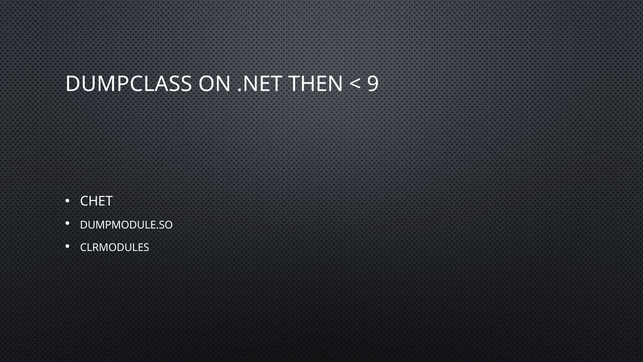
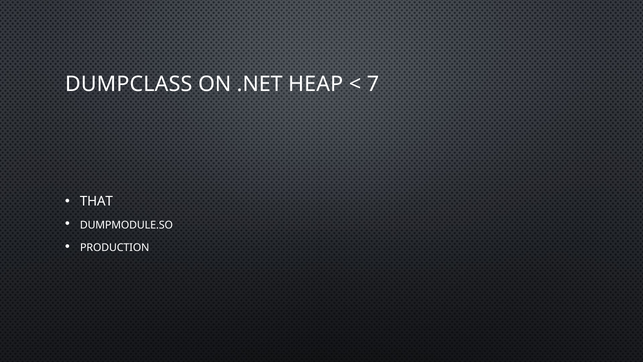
THEN: THEN -> HEAP
9: 9 -> 7
CHET: CHET -> THAT
CLRMODULES: CLRMODULES -> PRODUCTION
